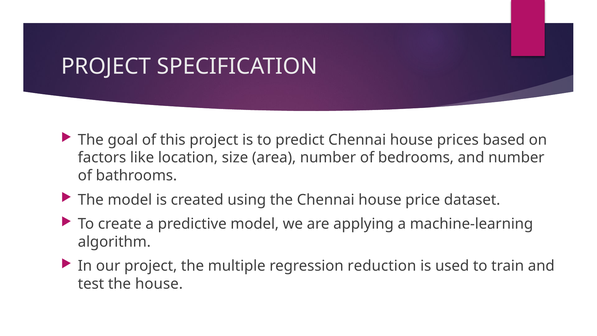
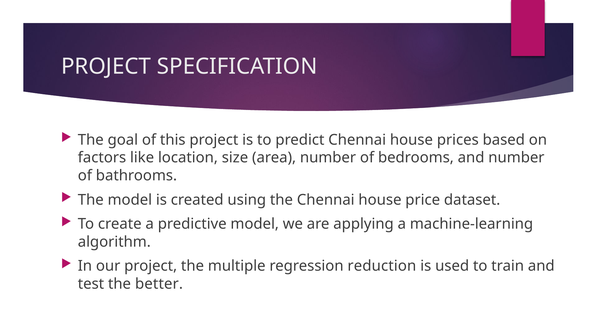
the house: house -> better
